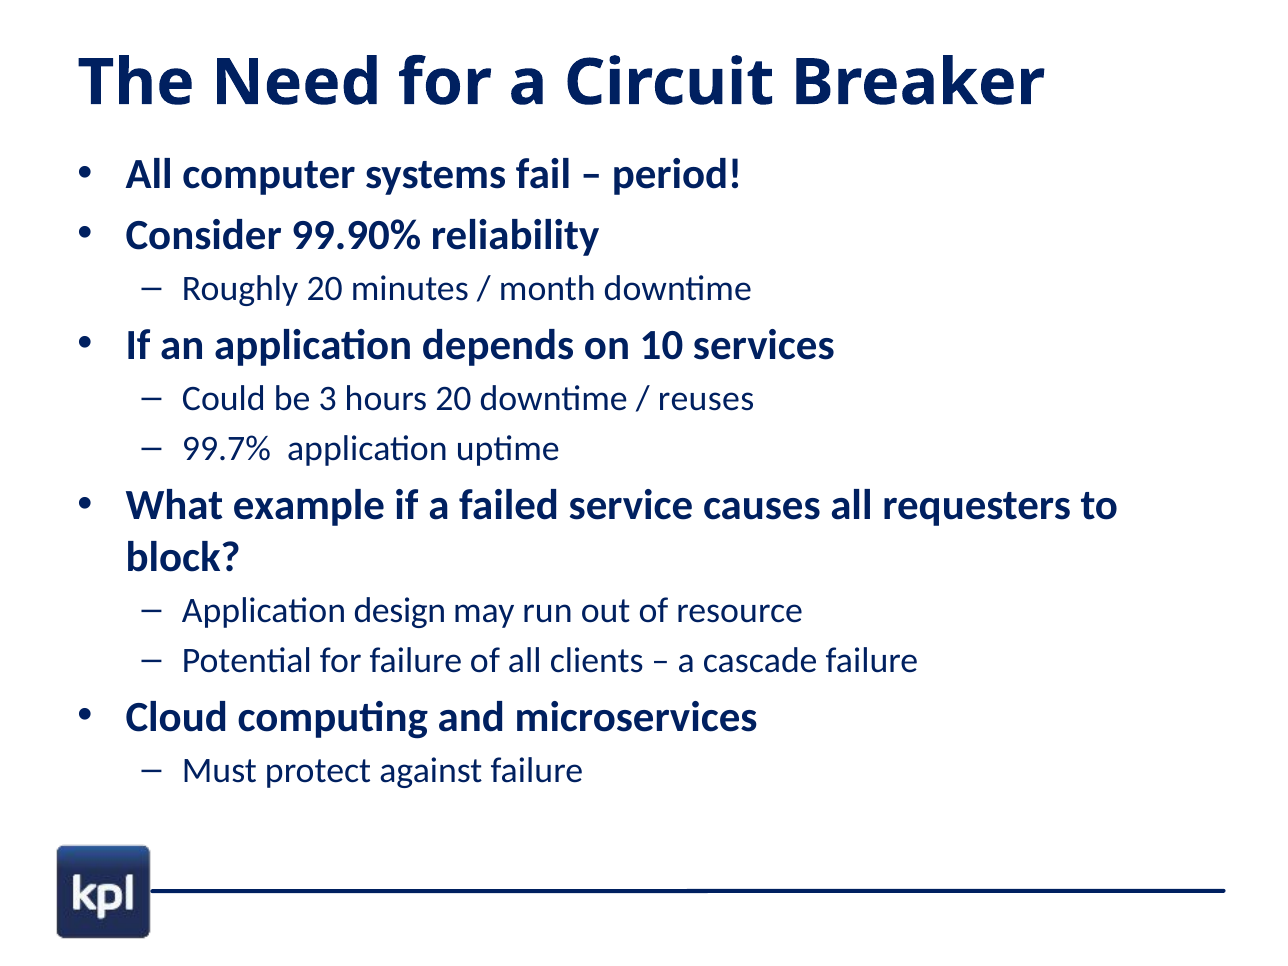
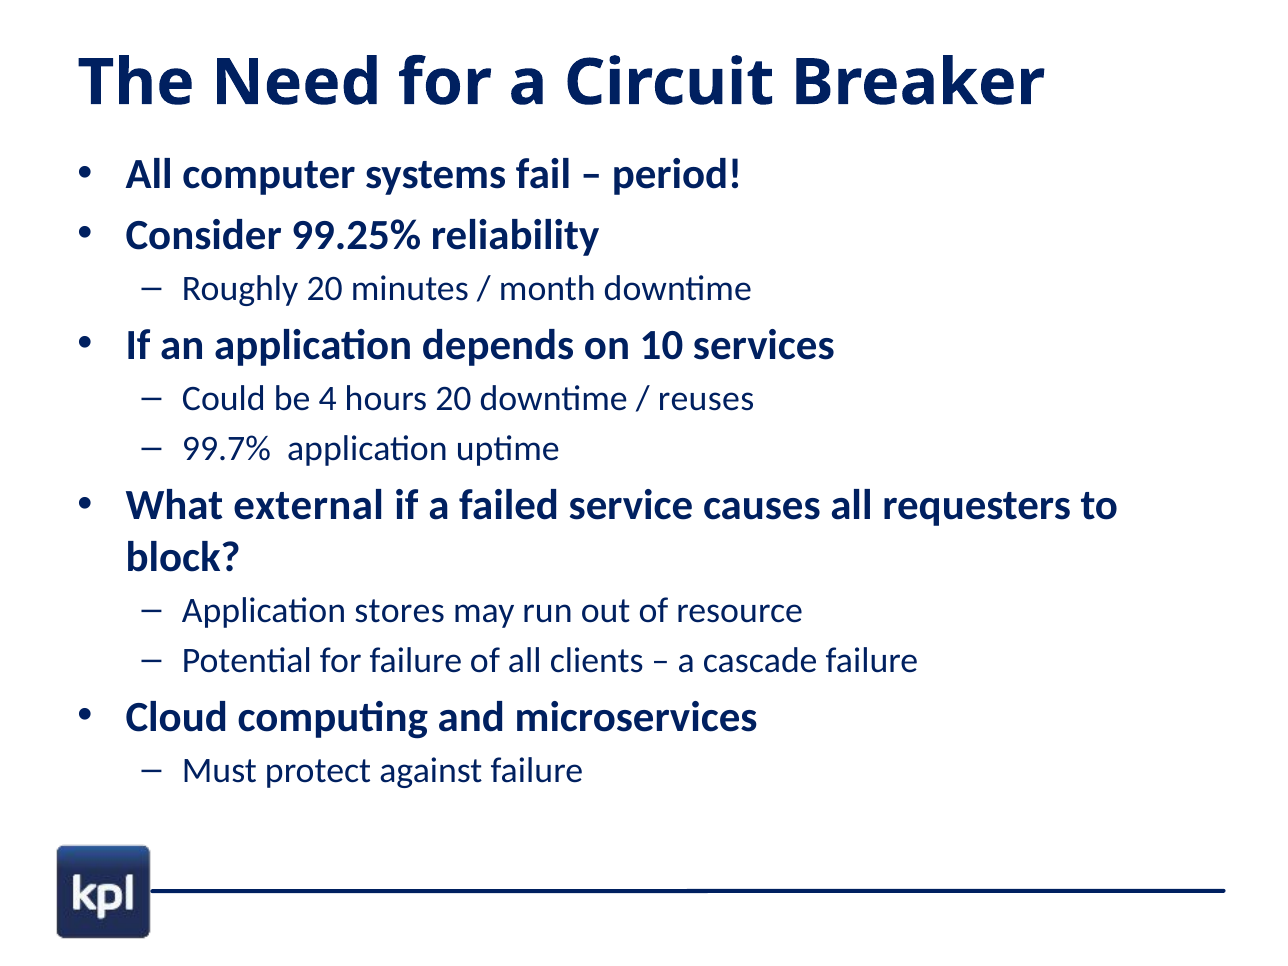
99.90%: 99.90% -> 99.25%
3: 3 -> 4
example: example -> external
design: design -> stores
